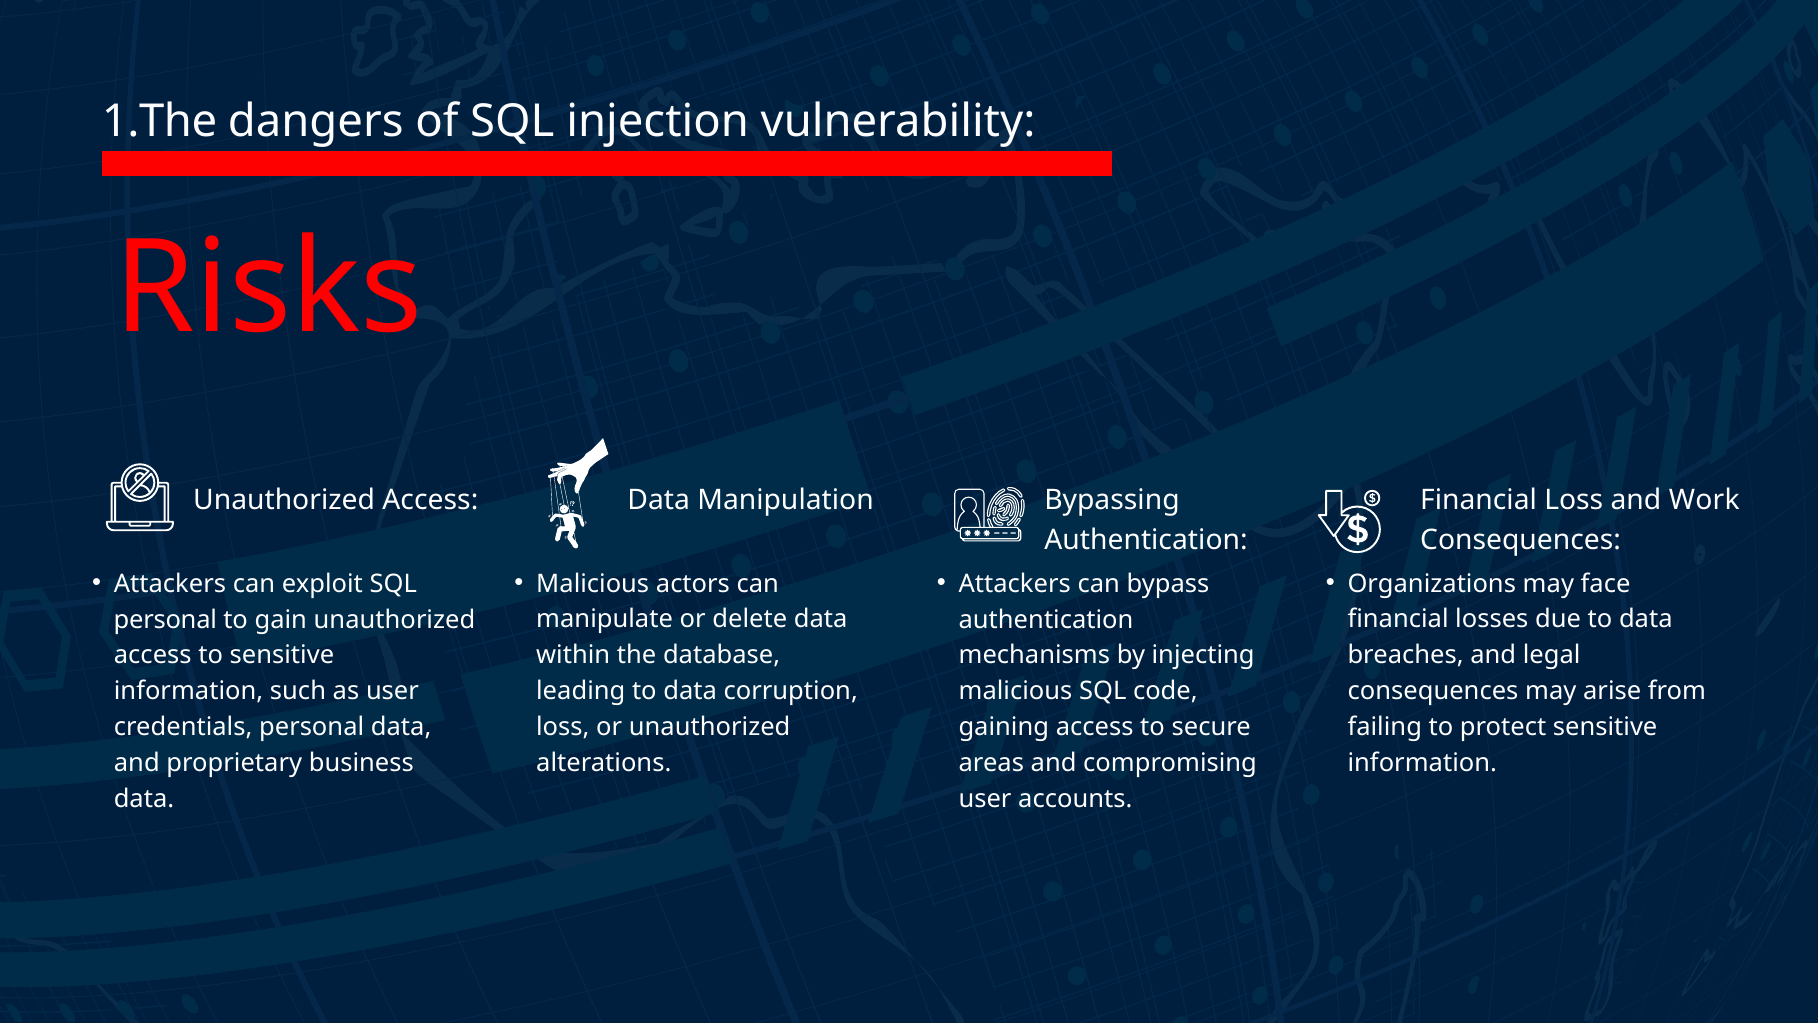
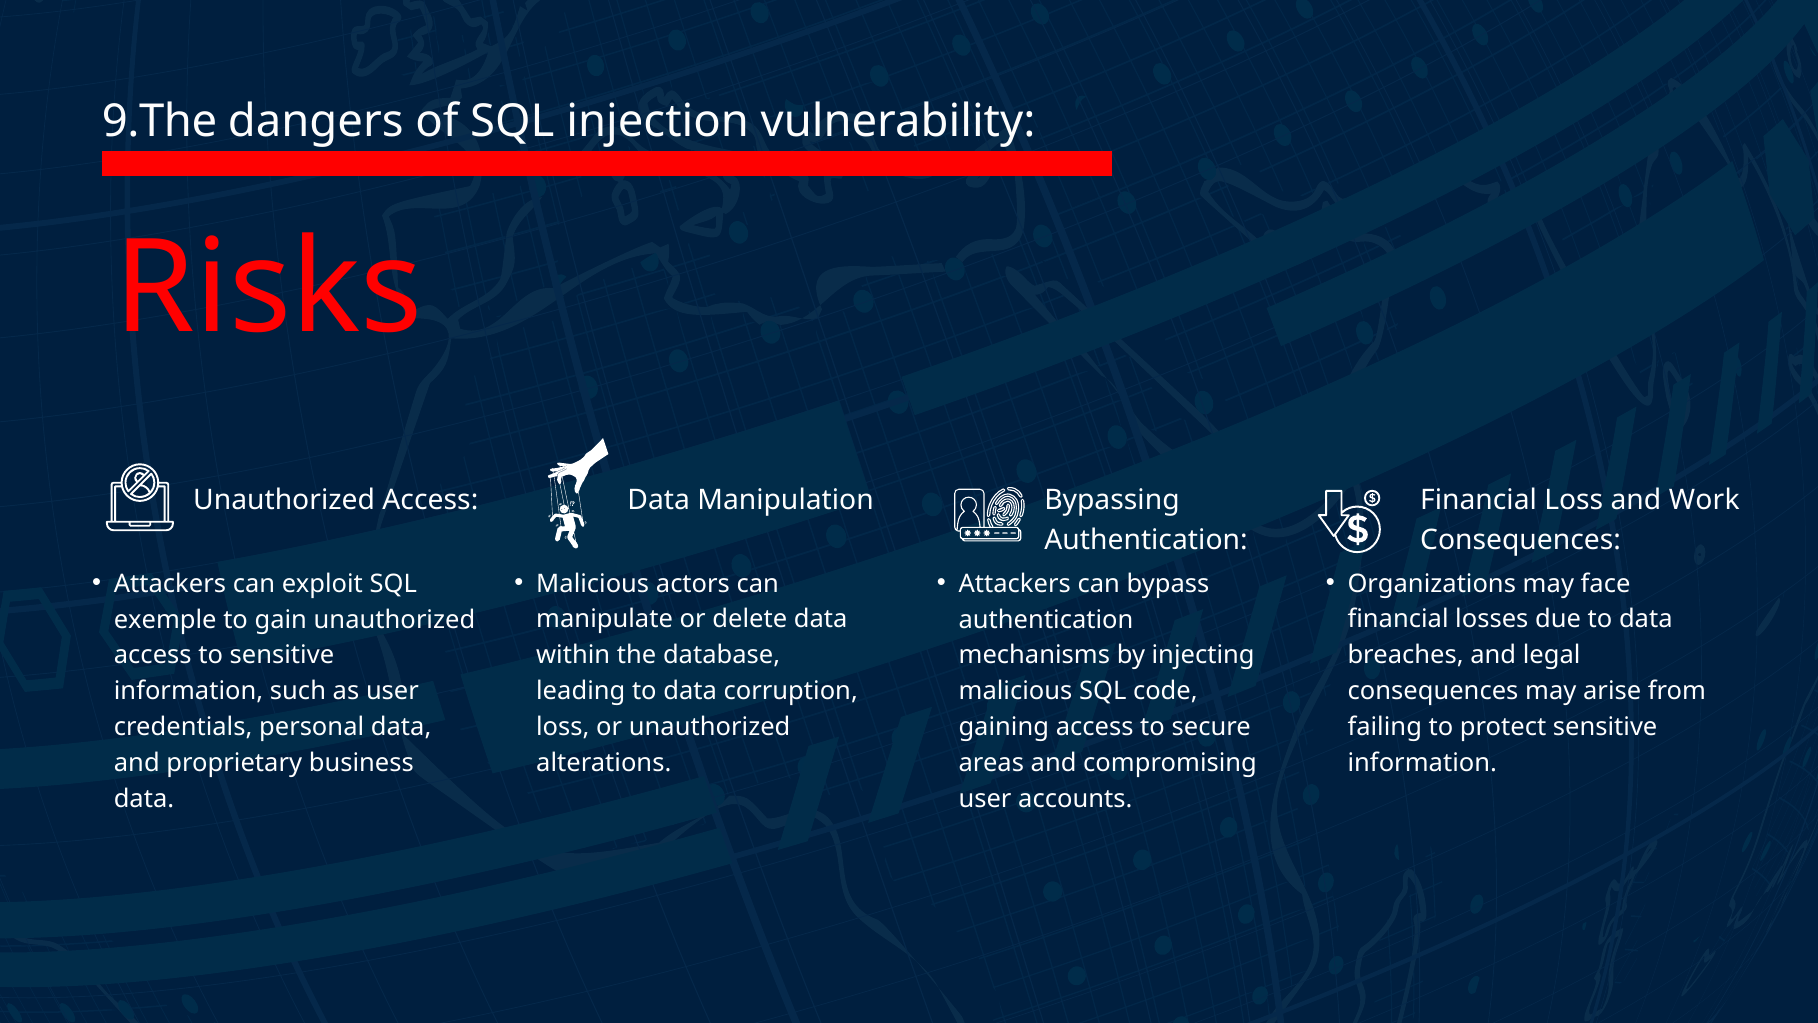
1.The: 1.The -> 9.The
personal at (165, 619): personal -> exemple
